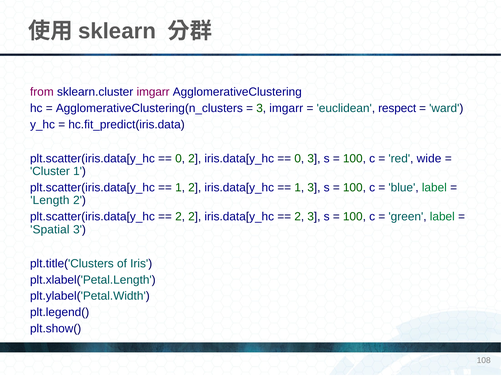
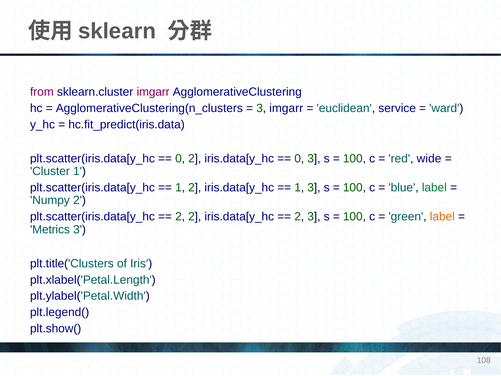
respect: respect -> service
Length: Length -> Numpy
label at (442, 216) colour: green -> orange
Spatial: Spatial -> Metrics
